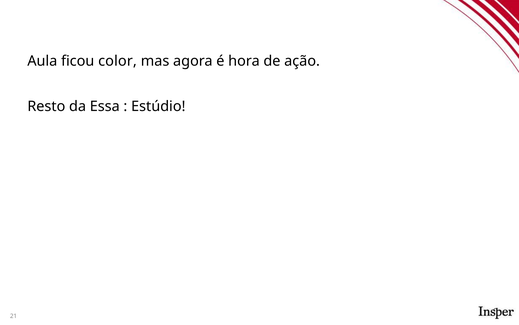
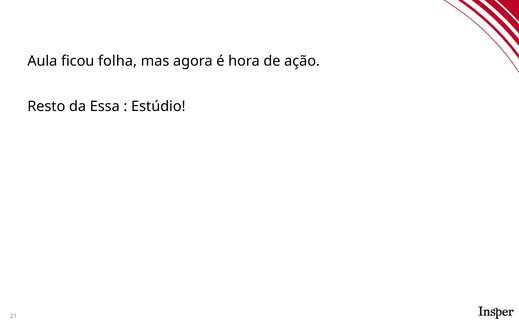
color: color -> folha
